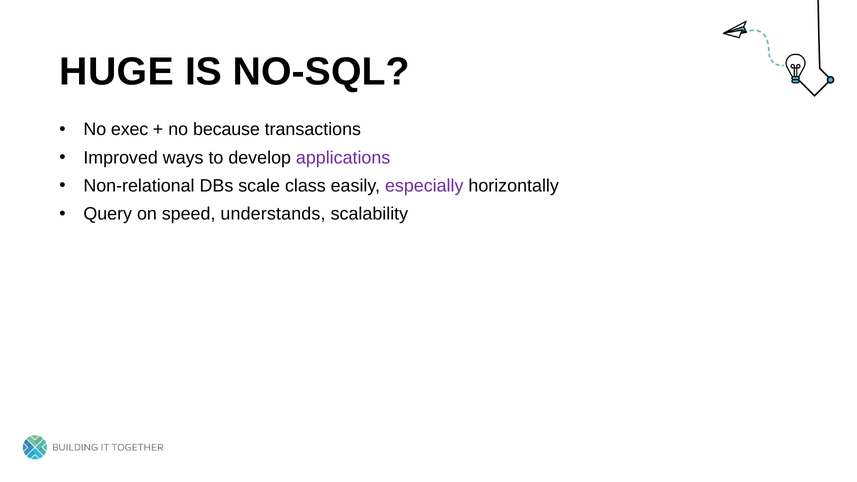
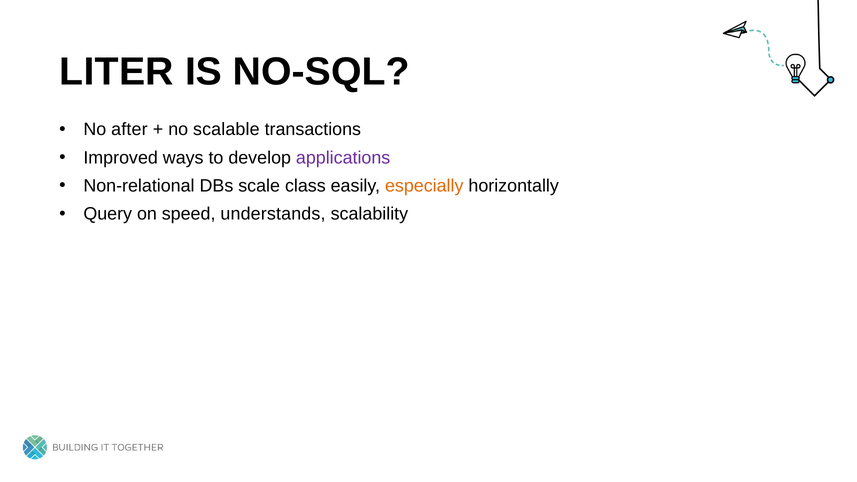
HUGE: HUGE -> LITER
exec: exec -> after
because: because -> scalable
especially colour: purple -> orange
